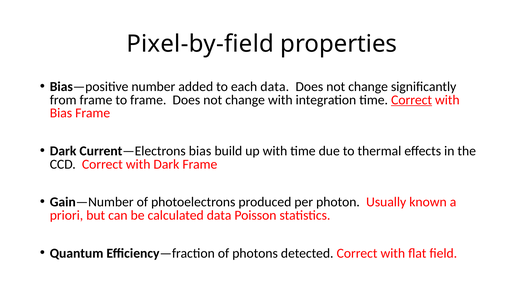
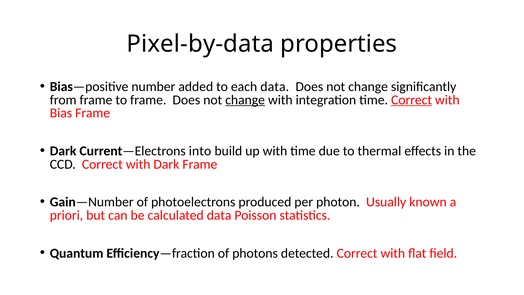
Pixel-by-field: Pixel-by-field -> Pixel-by-data
change at (245, 100) underline: none -> present
Current—Electrons bias: bias -> into
